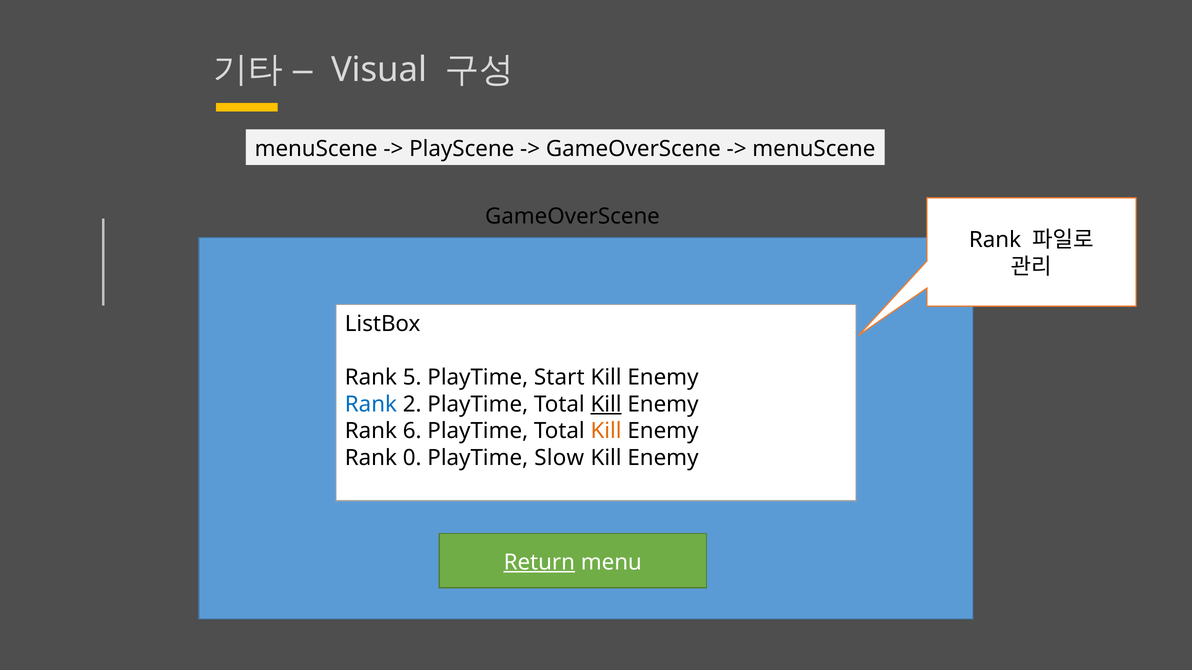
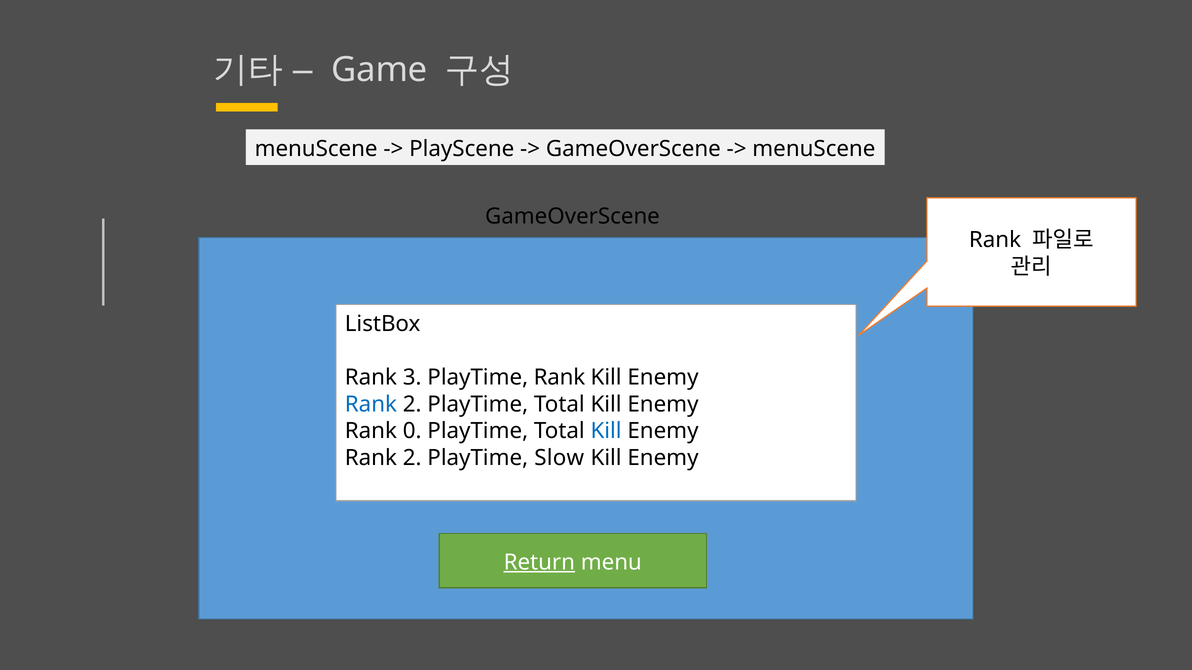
Visual: Visual -> Game
5: 5 -> 3
PlayTime Start: Start -> Rank
Kill at (606, 404) underline: present -> none
6: 6 -> 0
Kill at (606, 431) colour: orange -> blue
0 at (412, 458): 0 -> 2
